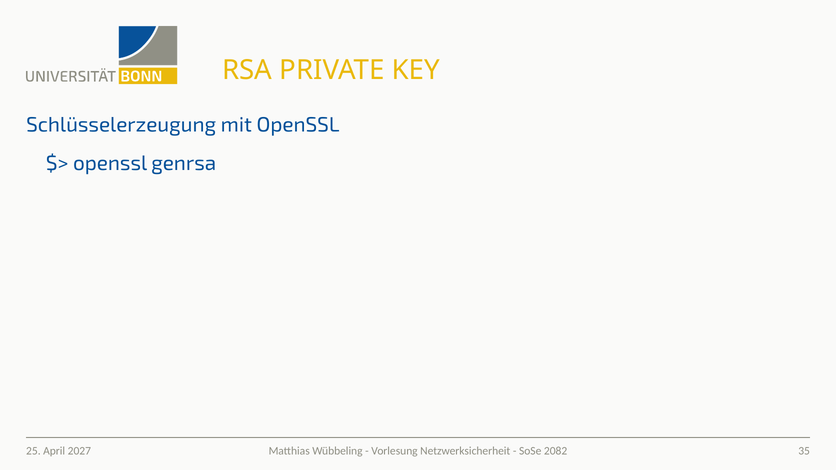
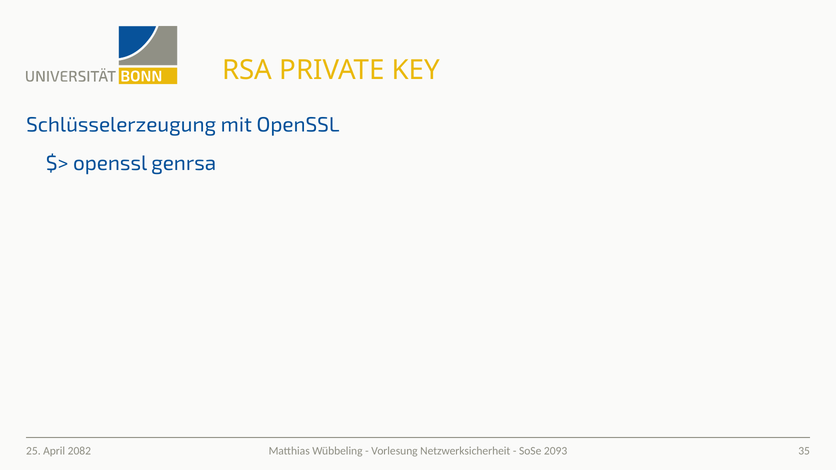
2082: 2082 -> 2093
2027: 2027 -> 2082
